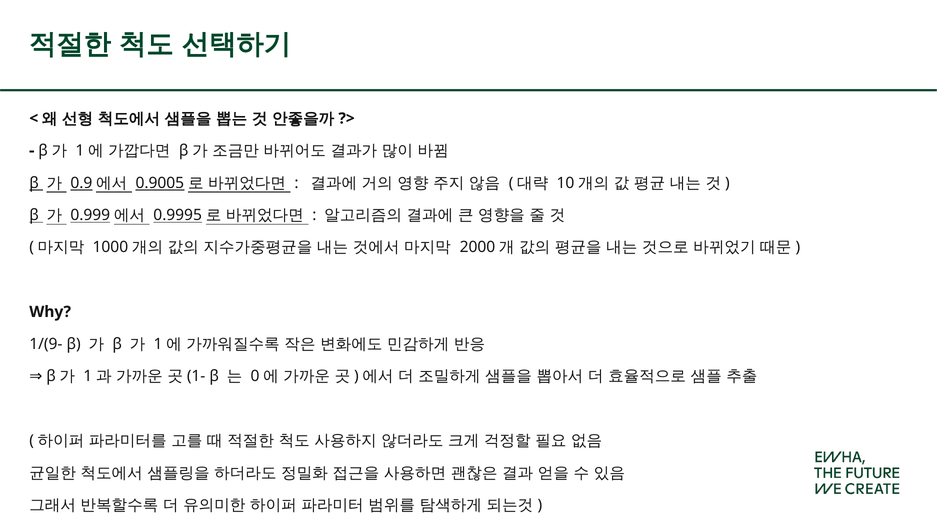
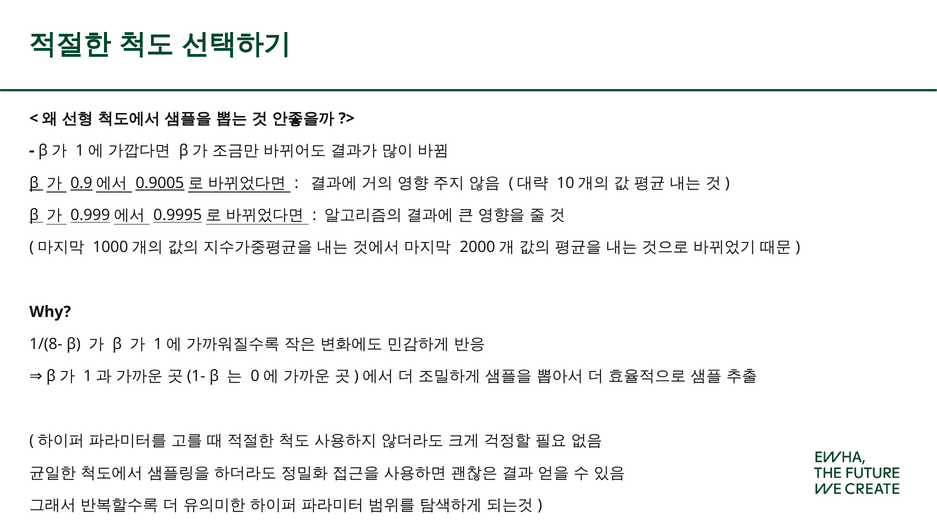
1/(9-: 1/(9- -> 1/(8-
